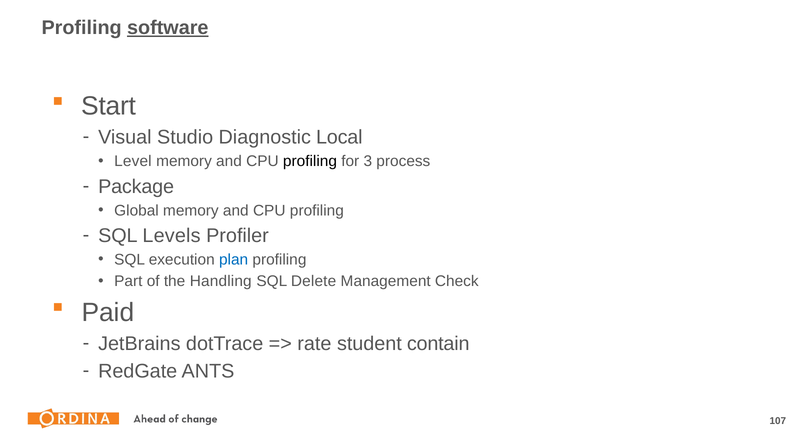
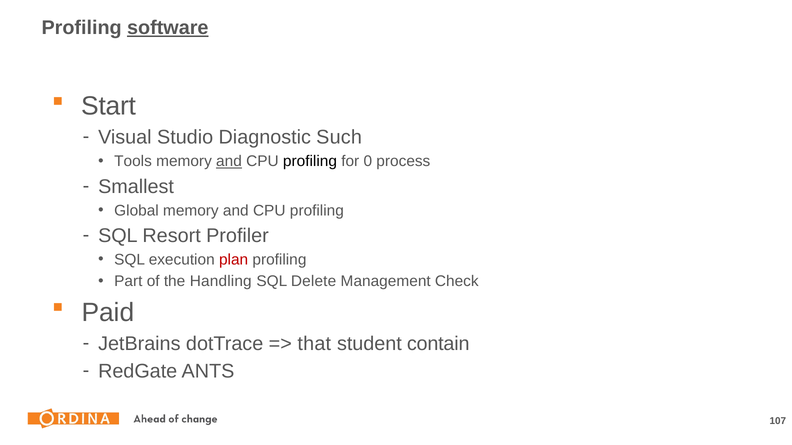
Local: Local -> Such
Level: Level -> Tools
and at (229, 161) underline: none -> present
3: 3 -> 0
Package: Package -> Smallest
Levels: Levels -> Resort
plan colour: blue -> red
rate: rate -> that
